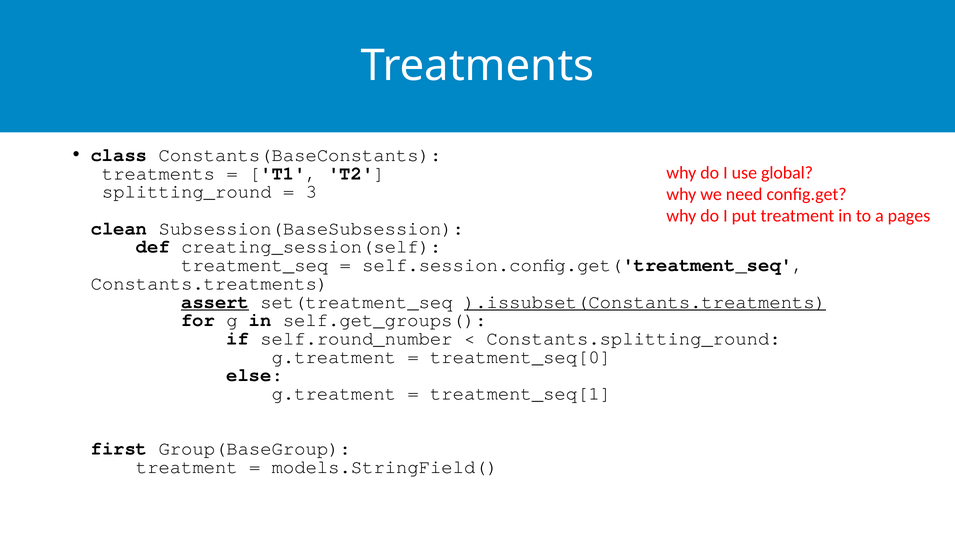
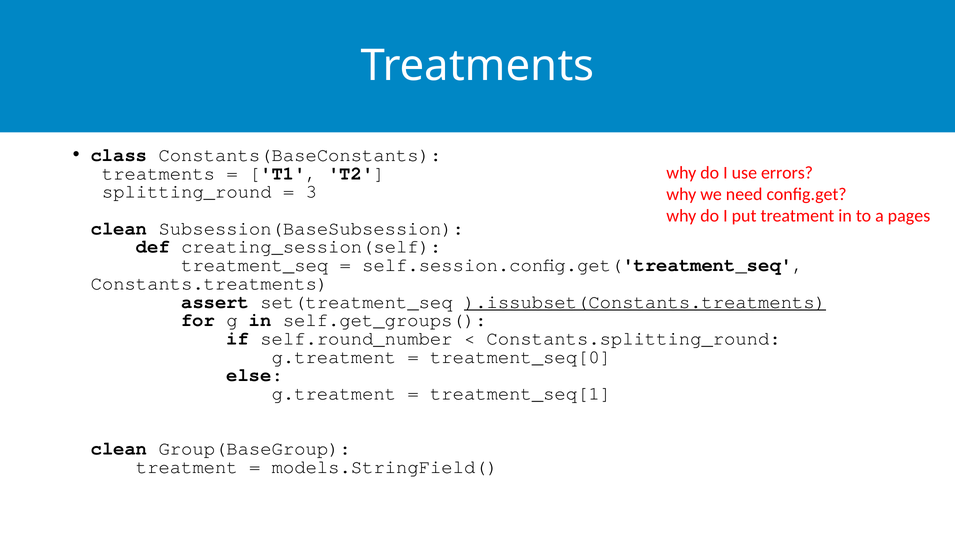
global: global -> errors
assert underline: present -> none
first at (119, 449): first -> clean
